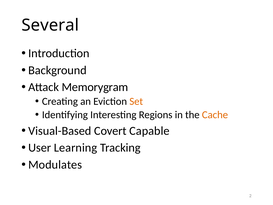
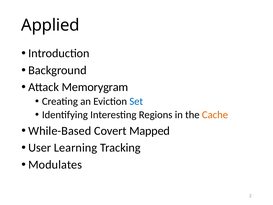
Several: Several -> Applied
Set colour: orange -> blue
Visual-Based: Visual-Based -> While-Based
Capable: Capable -> Mapped
